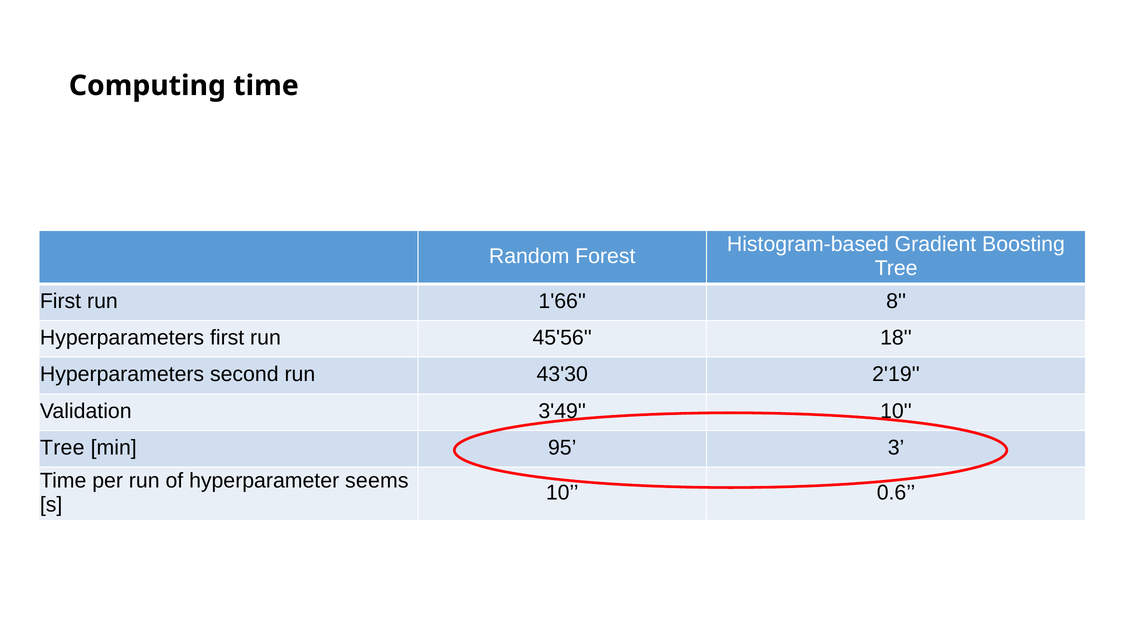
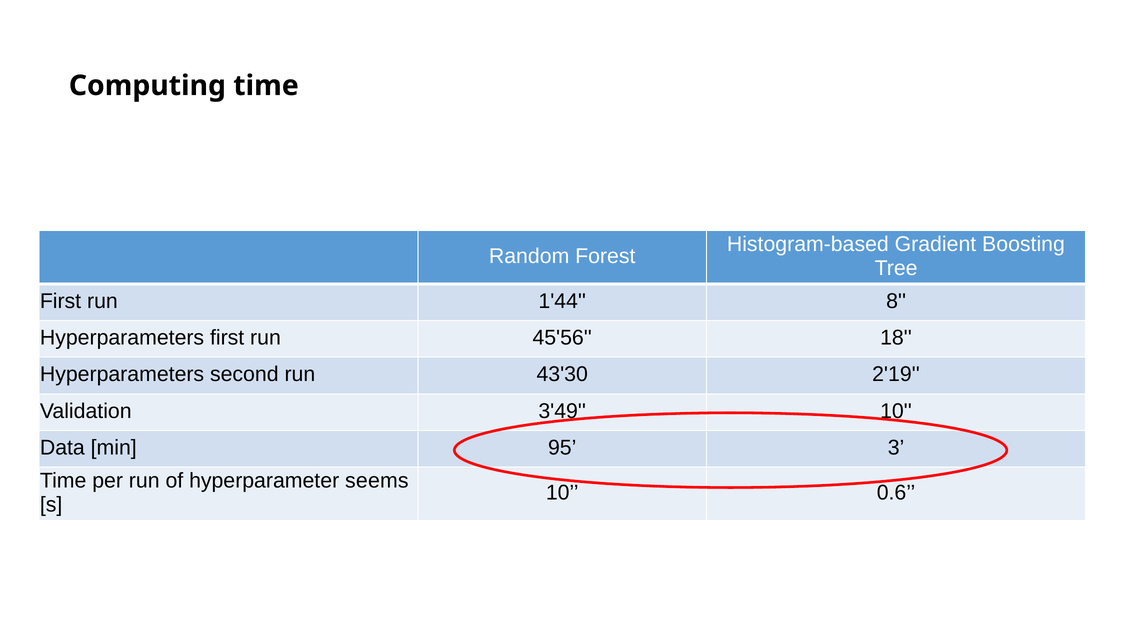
1'66: 1'66 -> 1'44
Tree at (62, 447): Tree -> Data
